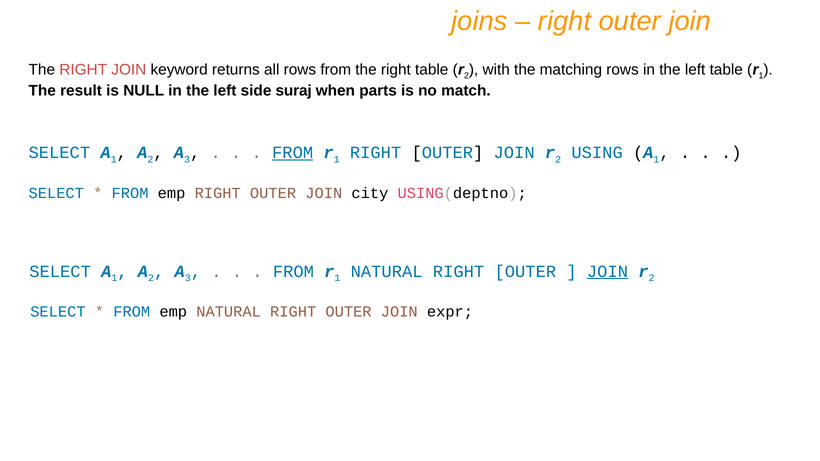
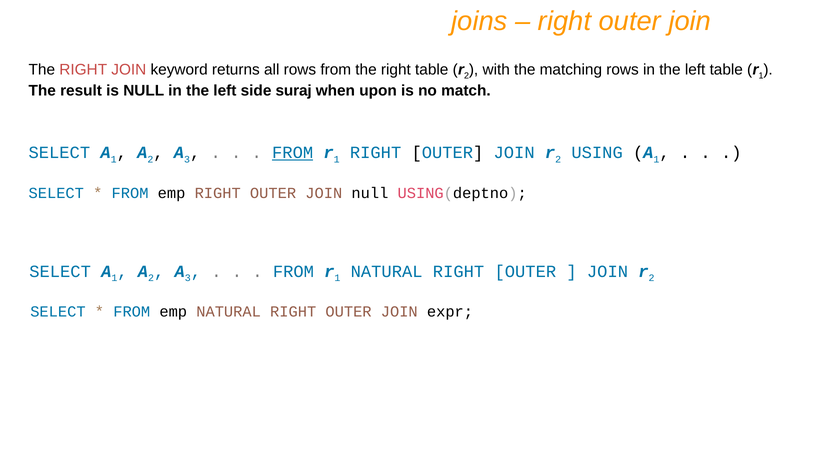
parts: parts -> upon
JOIN city: city -> null
JOIN at (608, 272) underline: present -> none
